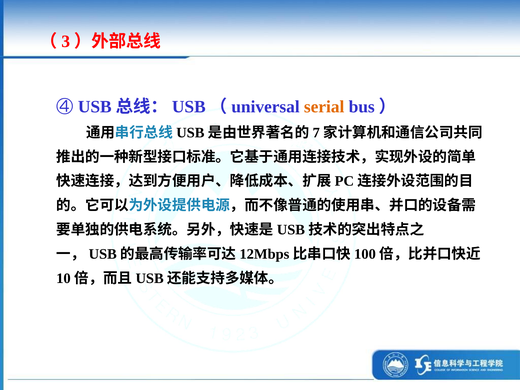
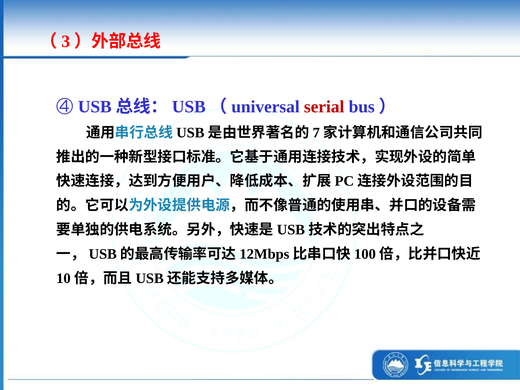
serial colour: orange -> red
